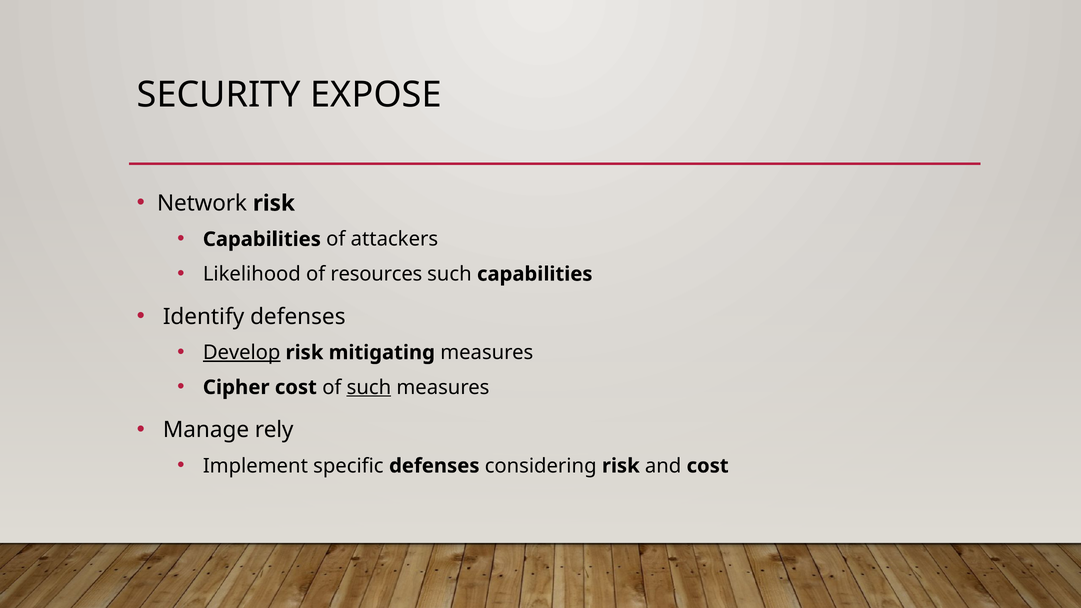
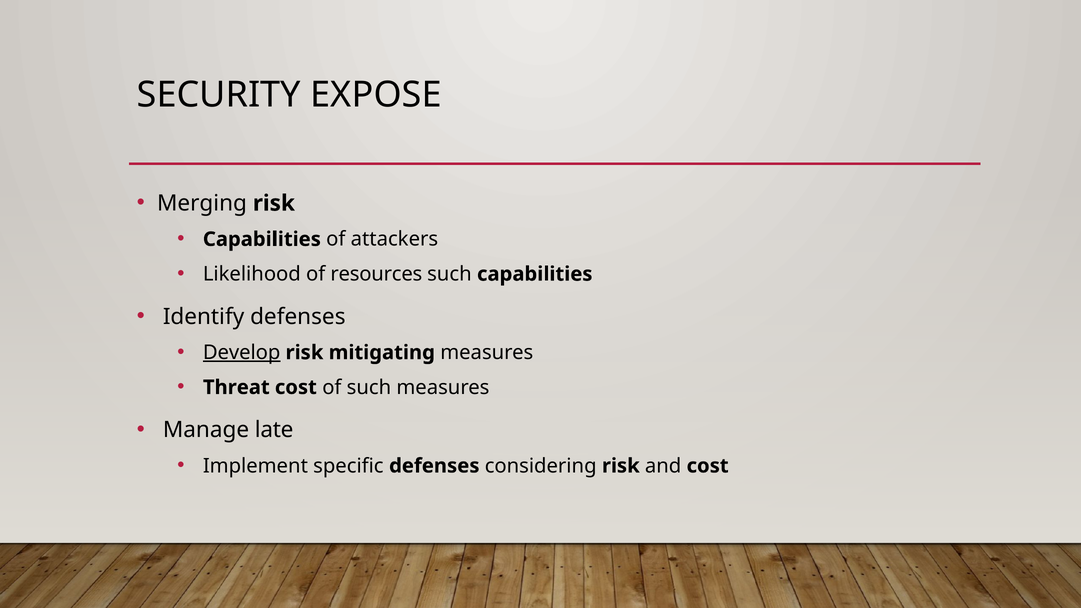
Network: Network -> Merging
Cipher: Cipher -> Threat
such at (369, 387) underline: present -> none
rely: rely -> late
